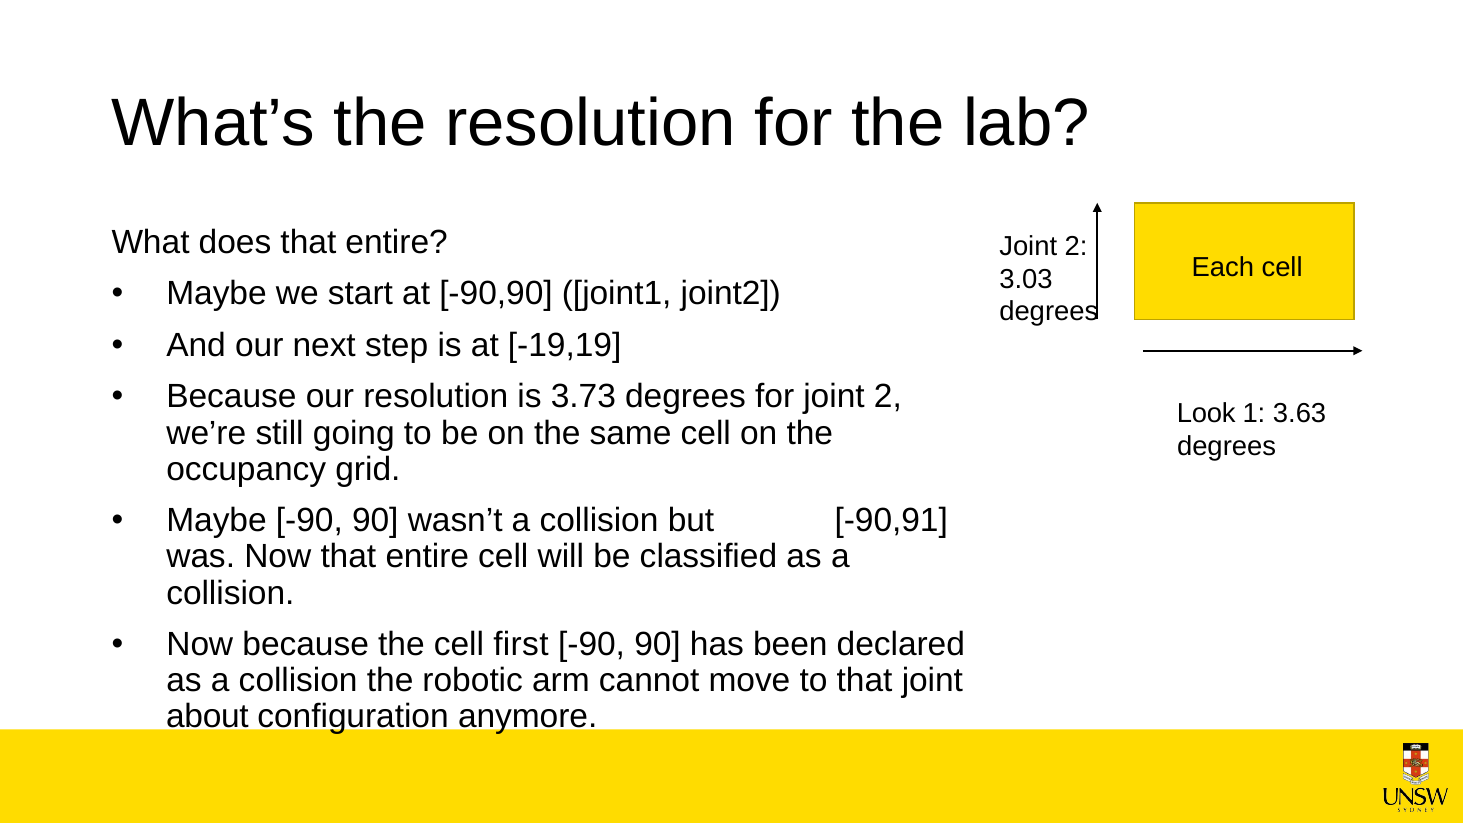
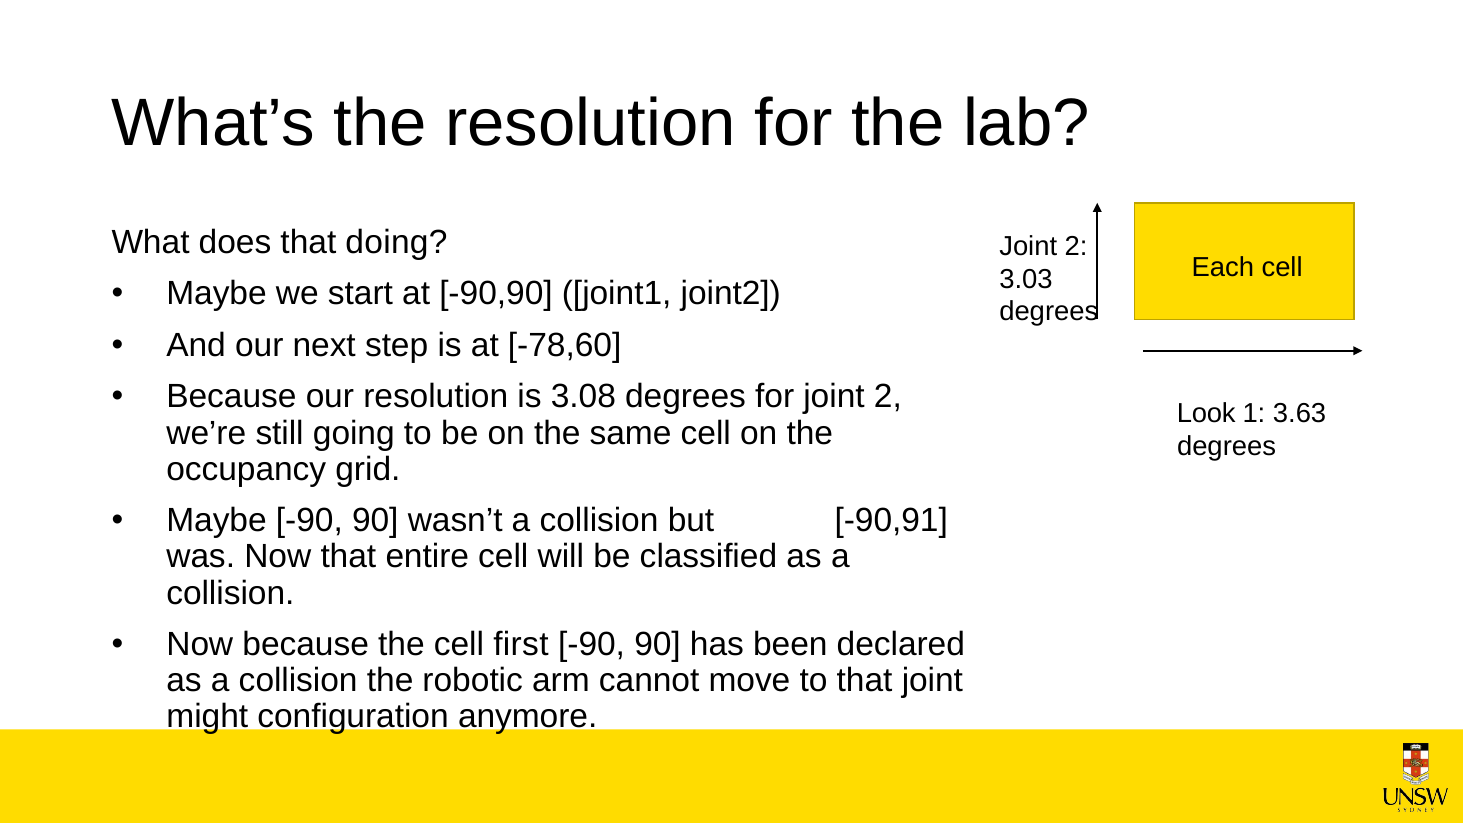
does that entire: entire -> doing
-19,19: -19,19 -> -78,60
3.73: 3.73 -> 3.08
about: about -> might
